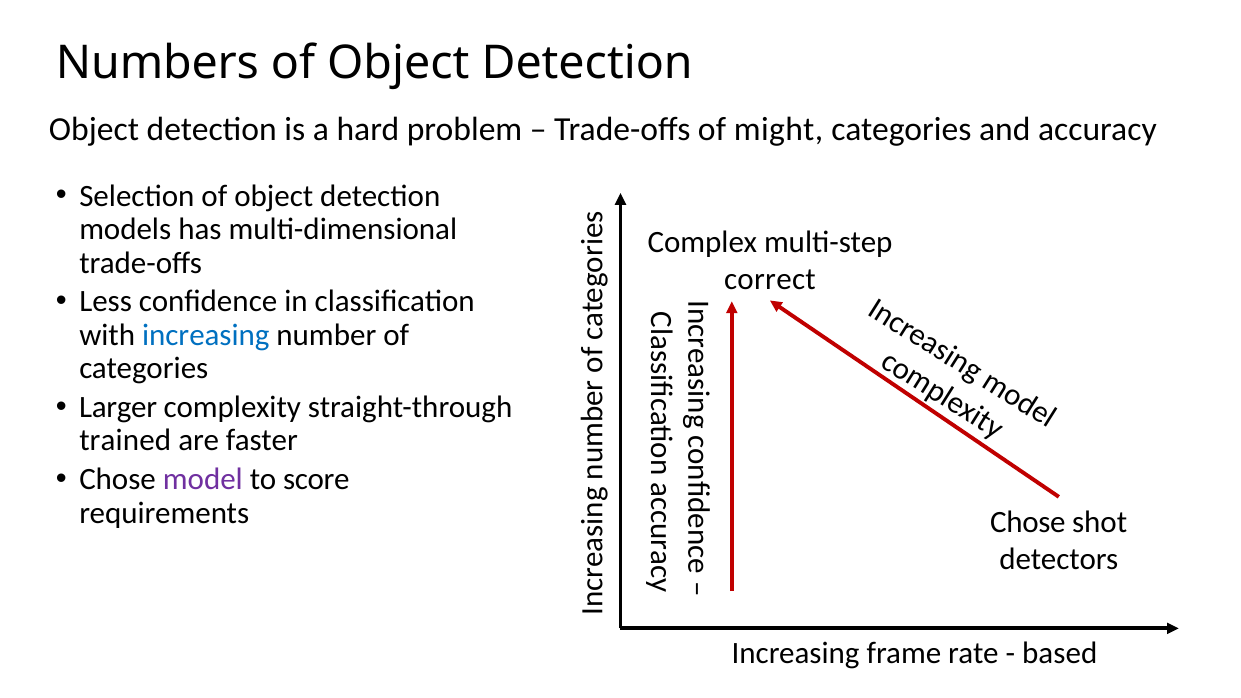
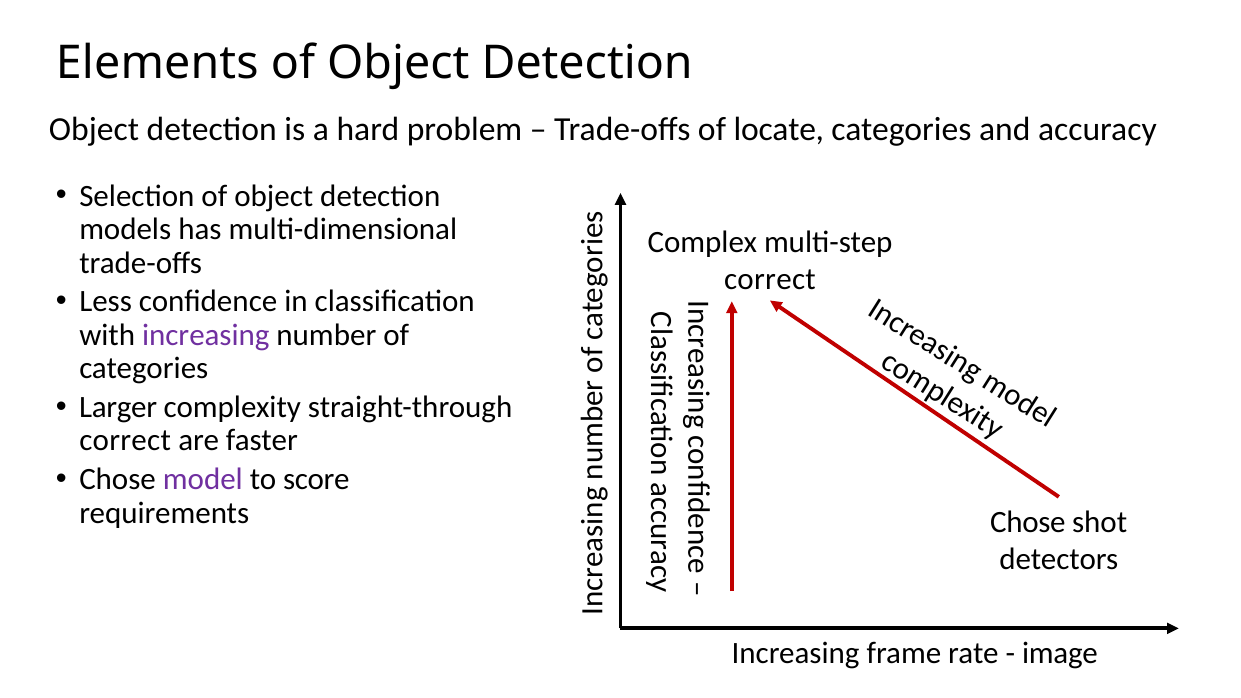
Numbers: Numbers -> Elements
might: might -> locate
increasing at (206, 335) colour: blue -> purple
trained at (125, 441): trained -> correct
based: based -> image
